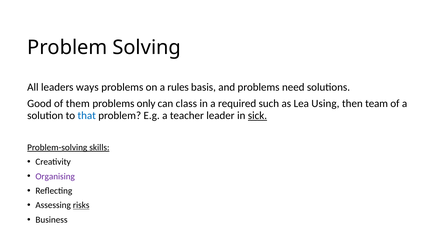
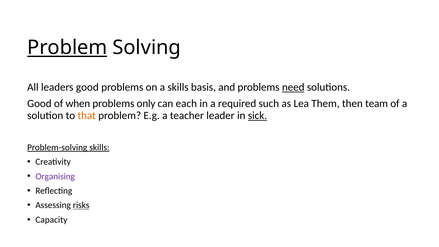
Problem at (67, 48) underline: none -> present
leaders ways: ways -> good
a rules: rules -> skills
need underline: none -> present
them: them -> when
class: class -> each
Using: Using -> Them
that colour: blue -> orange
Business: Business -> Capacity
